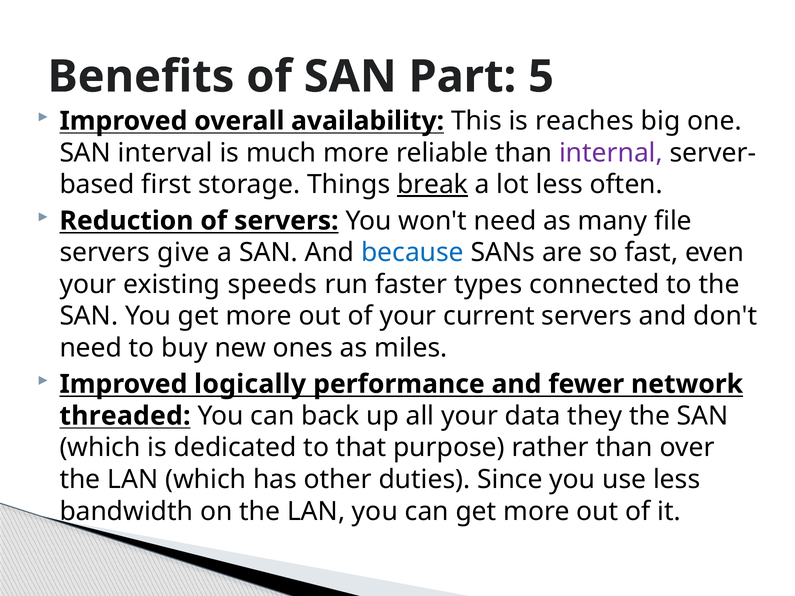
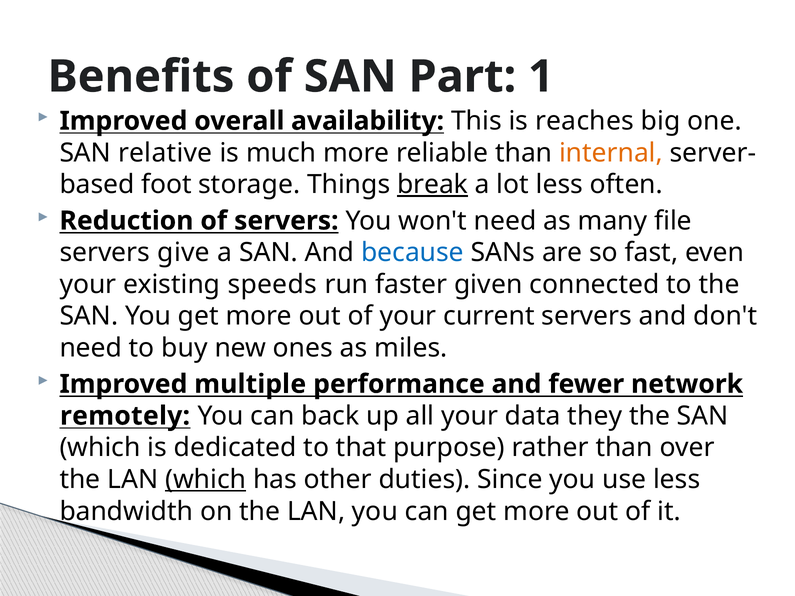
5: 5 -> 1
interval: interval -> relative
internal colour: purple -> orange
first: first -> foot
types: types -> given
logically: logically -> multiple
threaded: threaded -> remotely
which at (206, 480) underline: none -> present
